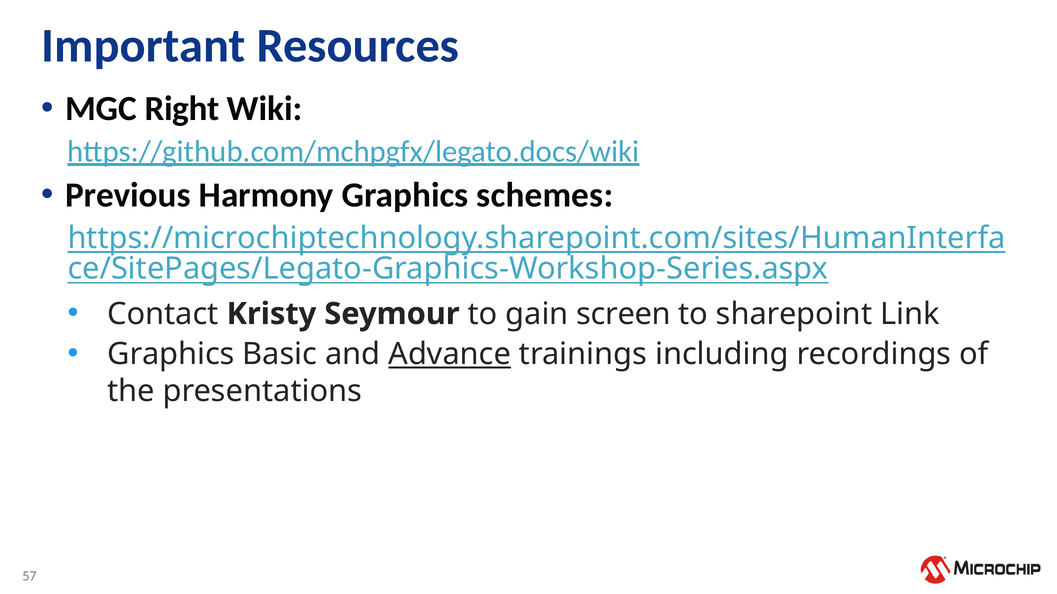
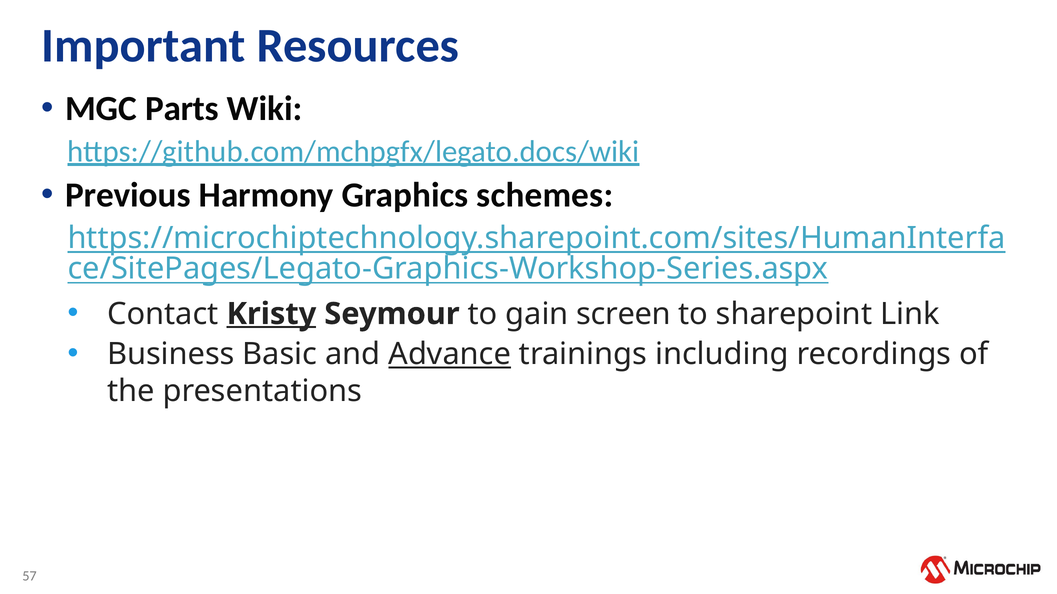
Right: Right -> Parts
Kristy underline: none -> present
Graphics at (171, 355): Graphics -> Business
